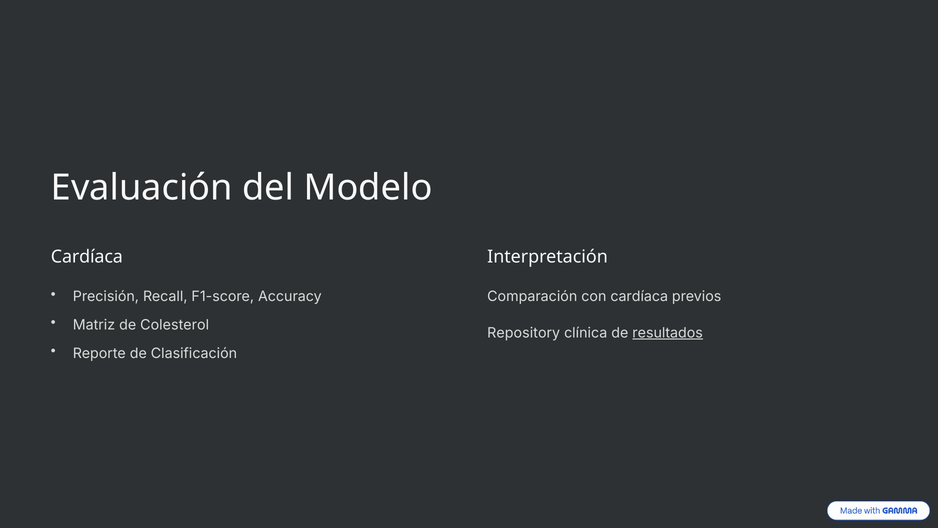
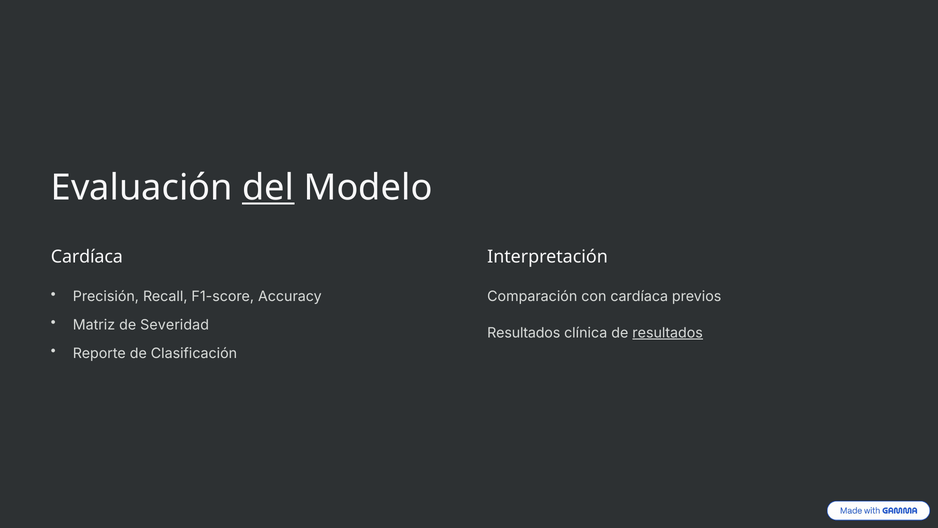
del underline: none -> present
Colesterol: Colesterol -> Severidad
Repository at (524, 333): Repository -> Resultados
